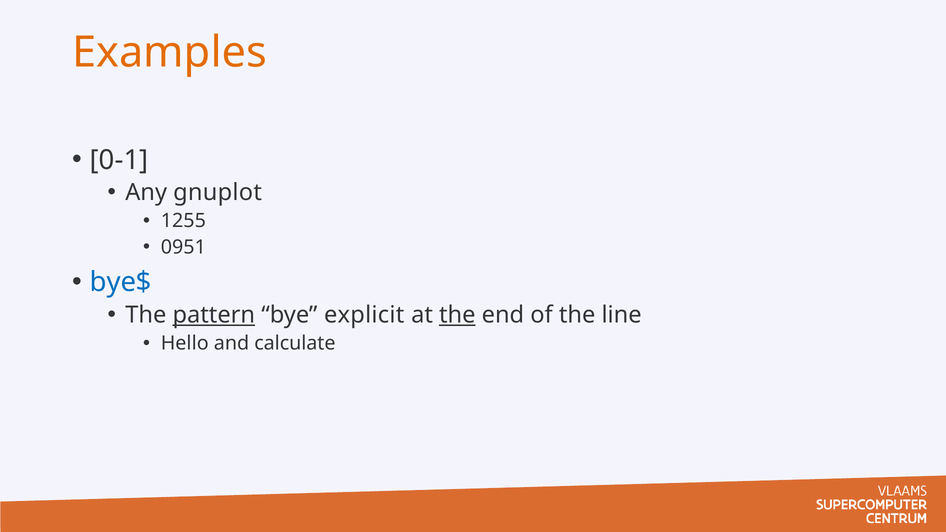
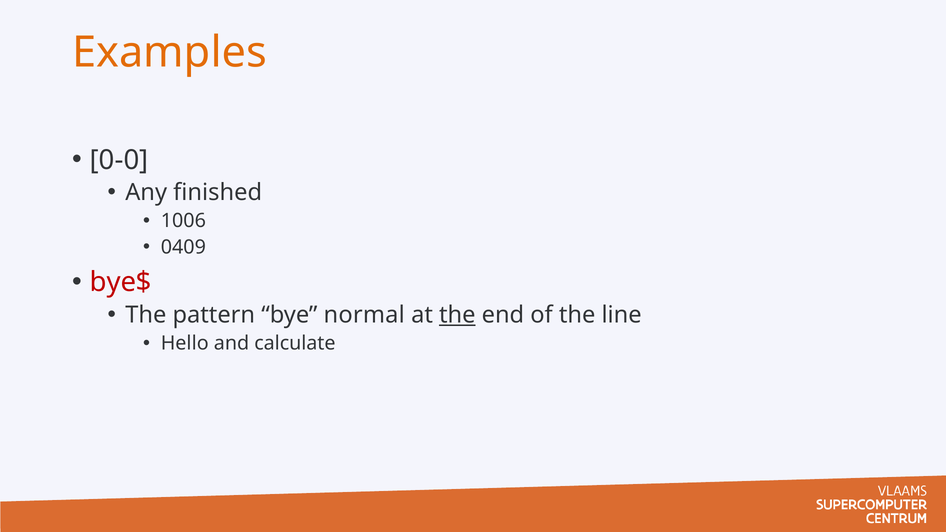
0-1: 0-1 -> 0-0
gnuplot: gnuplot -> finished
1255: 1255 -> 1006
0951: 0951 -> 0409
bye$ colour: blue -> red
pattern underline: present -> none
explicit: explicit -> normal
